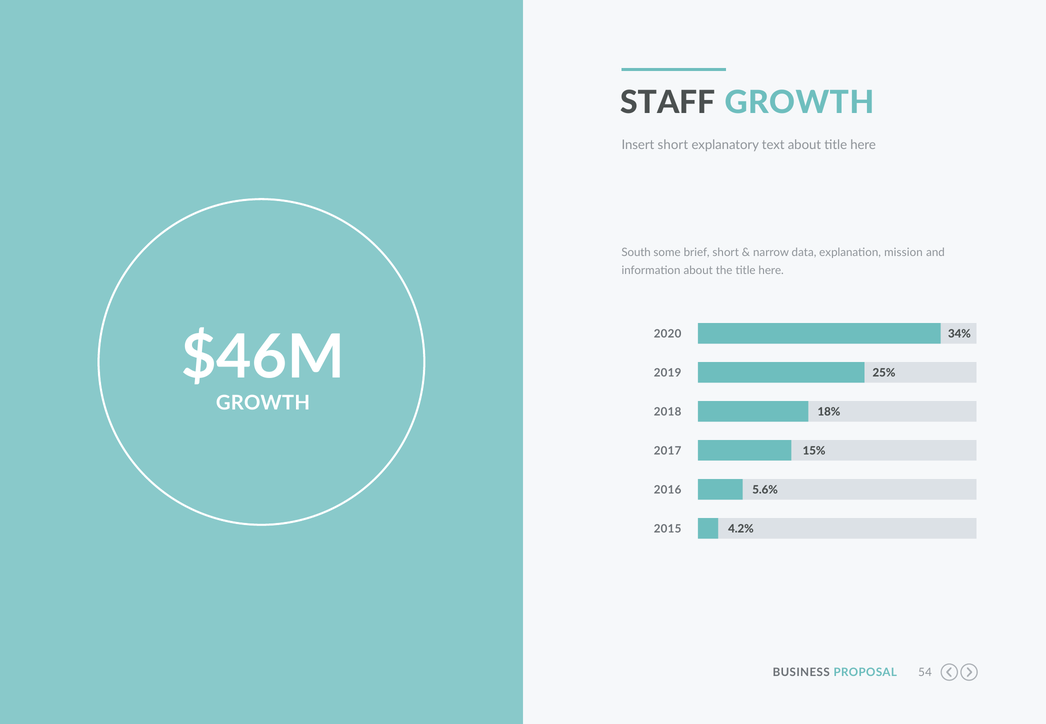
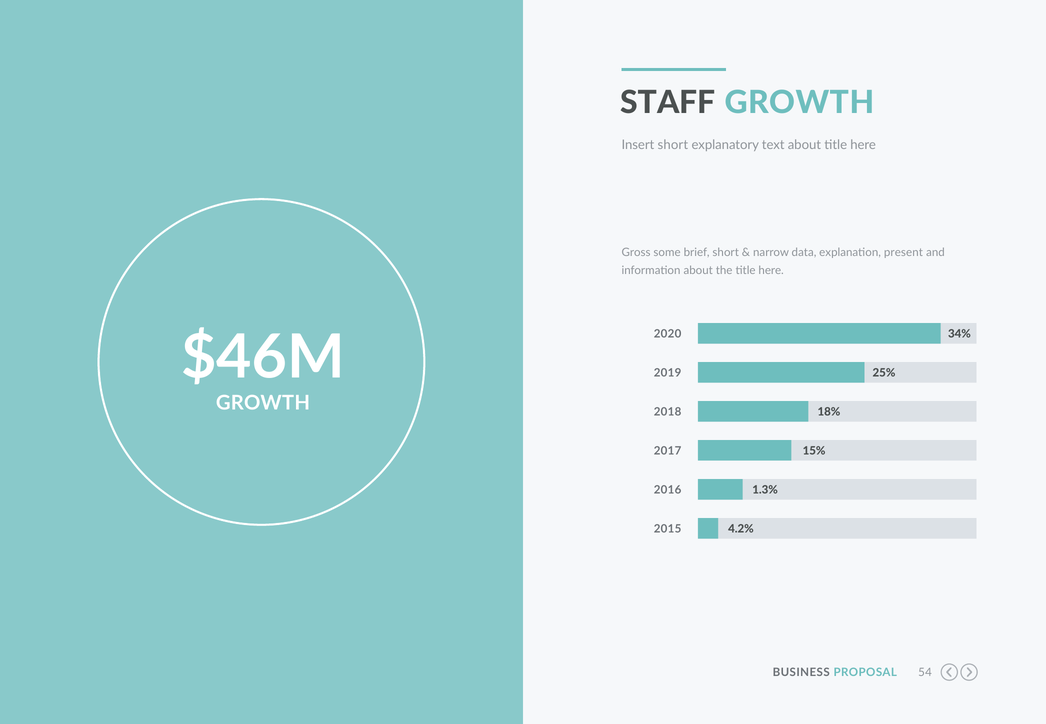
South: South -> Gross
mission: mission -> present
5.6%: 5.6% -> 1.3%
